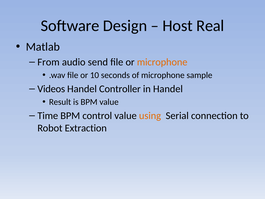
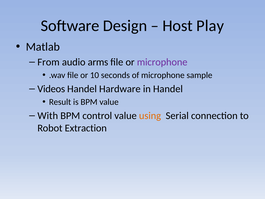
Real: Real -> Play
send: send -> arms
microphone at (162, 62) colour: orange -> purple
Controller: Controller -> Hardware
Time: Time -> With
